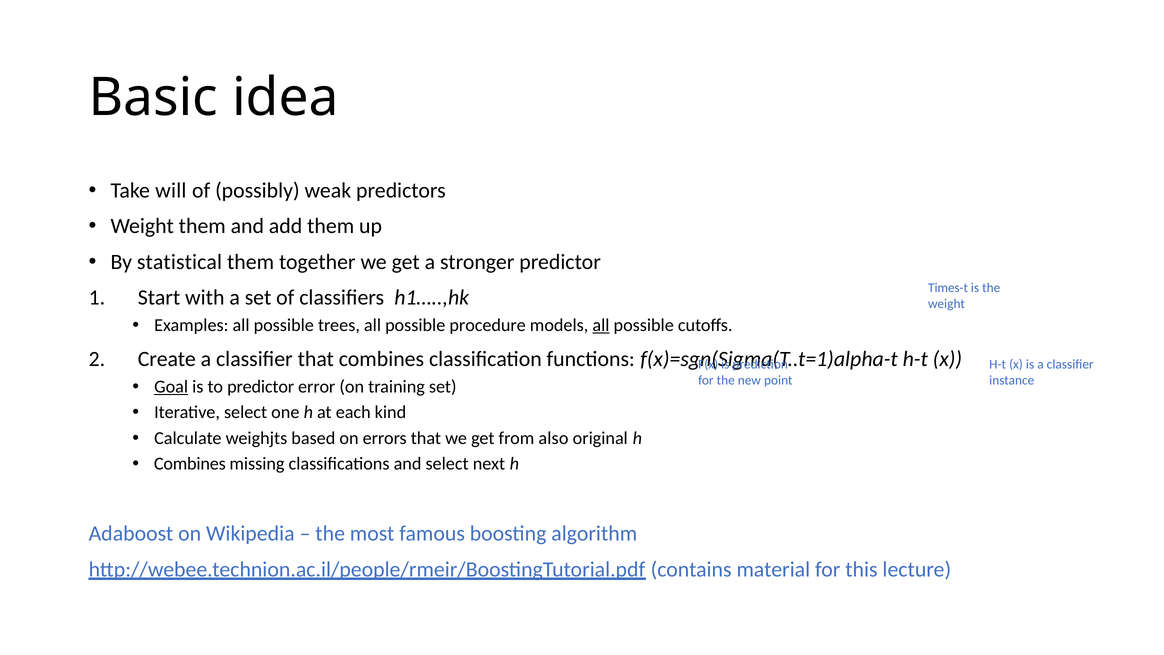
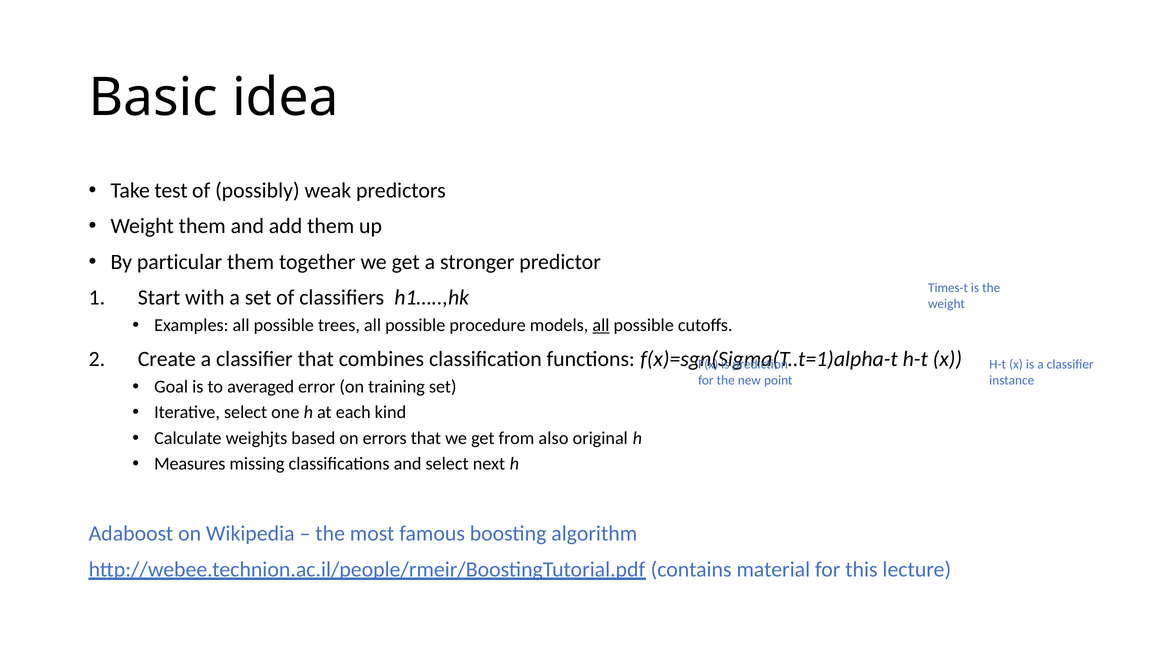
will: will -> test
statistical: statistical -> particular
Goal underline: present -> none
to predictor: predictor -> averaged
Combines at (190, 464): Combines -> Measures
